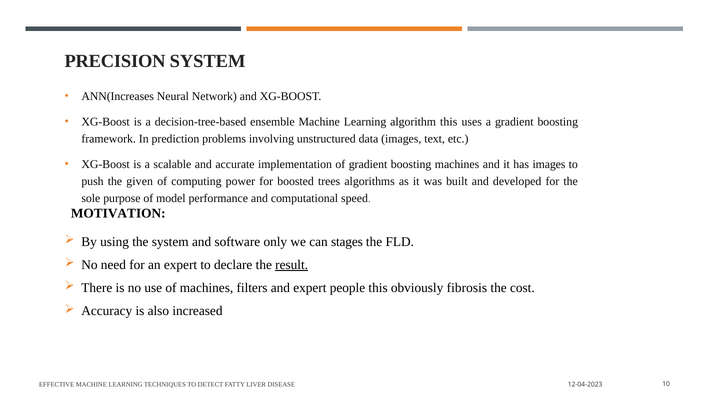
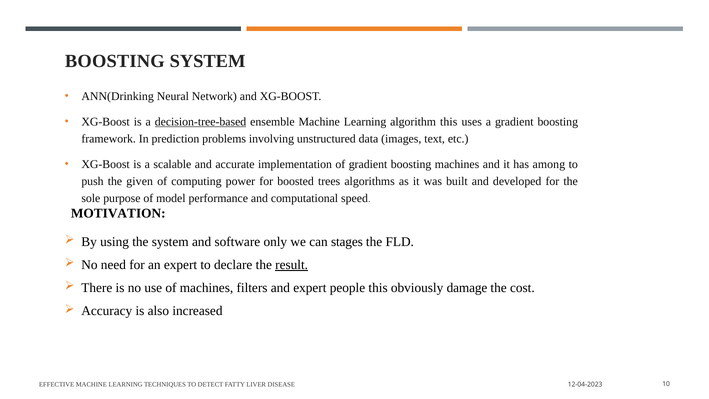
PRECISION at (115, 61): PRECISION -> BOOSTING
ANN(Increases: ANN(Increases -> ANN(Drinking
decision-tree-based underline: none -> present
has images: images -> among
fibrosis: fibrosis -> damage
